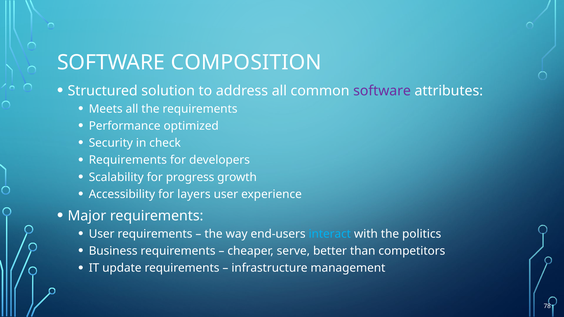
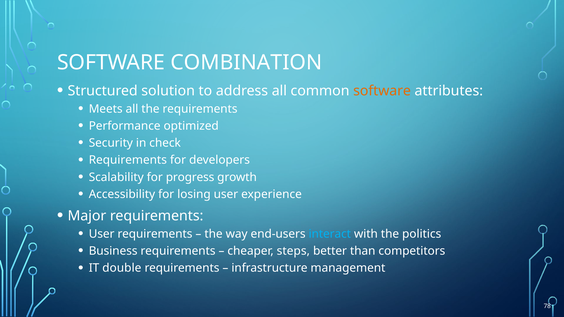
COMPOSITION: COMPOSITION -> COMBINATION
software at (382, 91) colour: purple -> orange
layers: layers -> losing
serve: serve -> steps
update: update -> double
